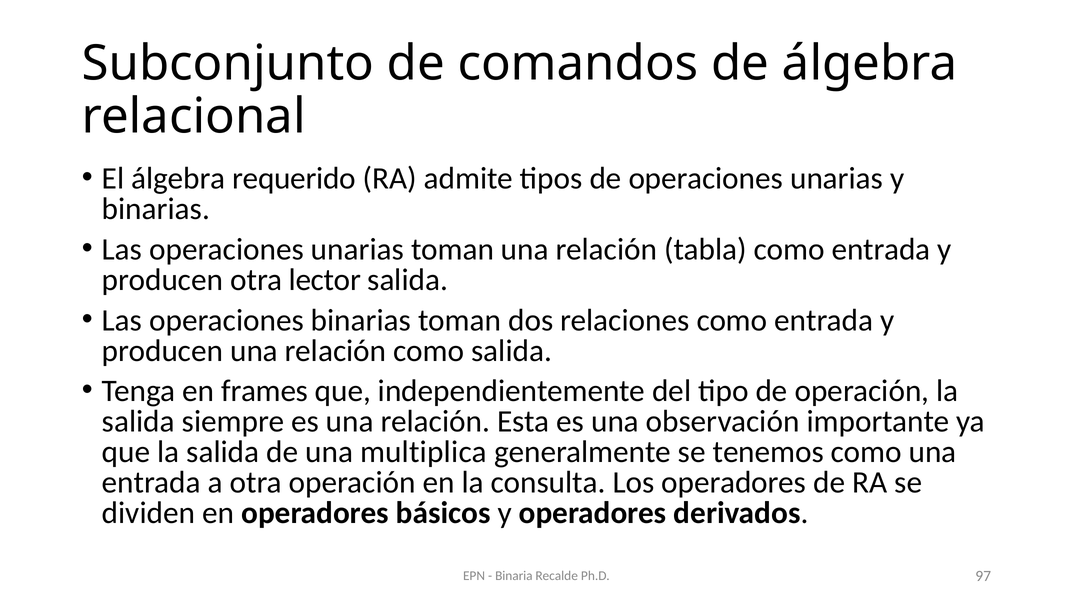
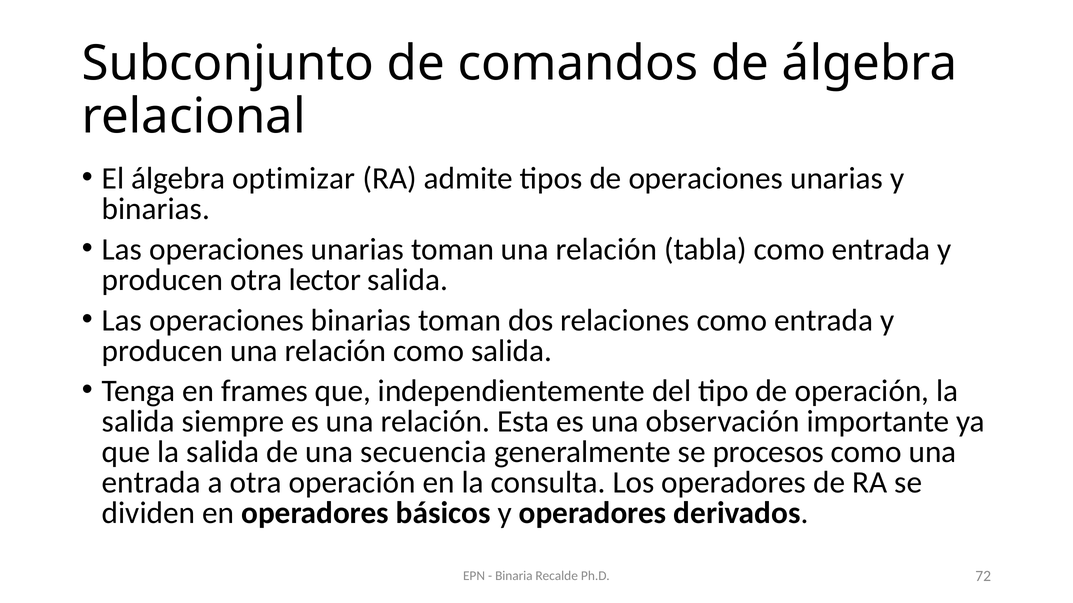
requerido: requerido -> optimizar
multiplica: multiplica -> secuencia
tenemos: tenemos -> procesos
97: 97 -> 72
